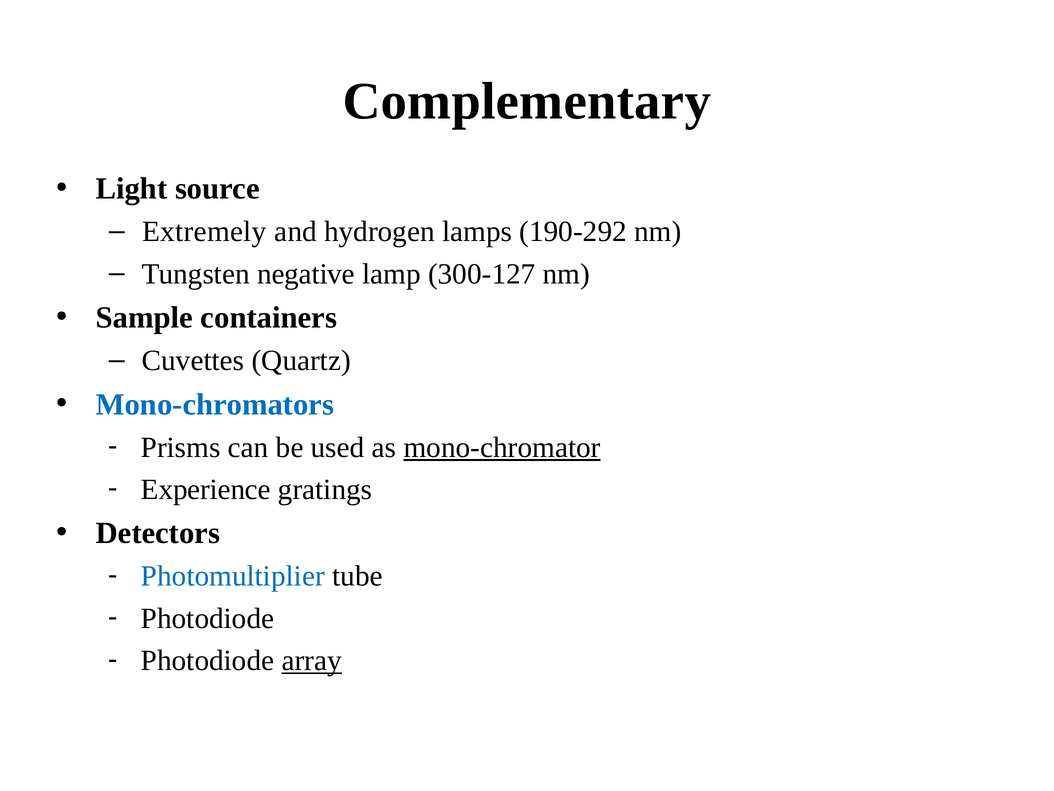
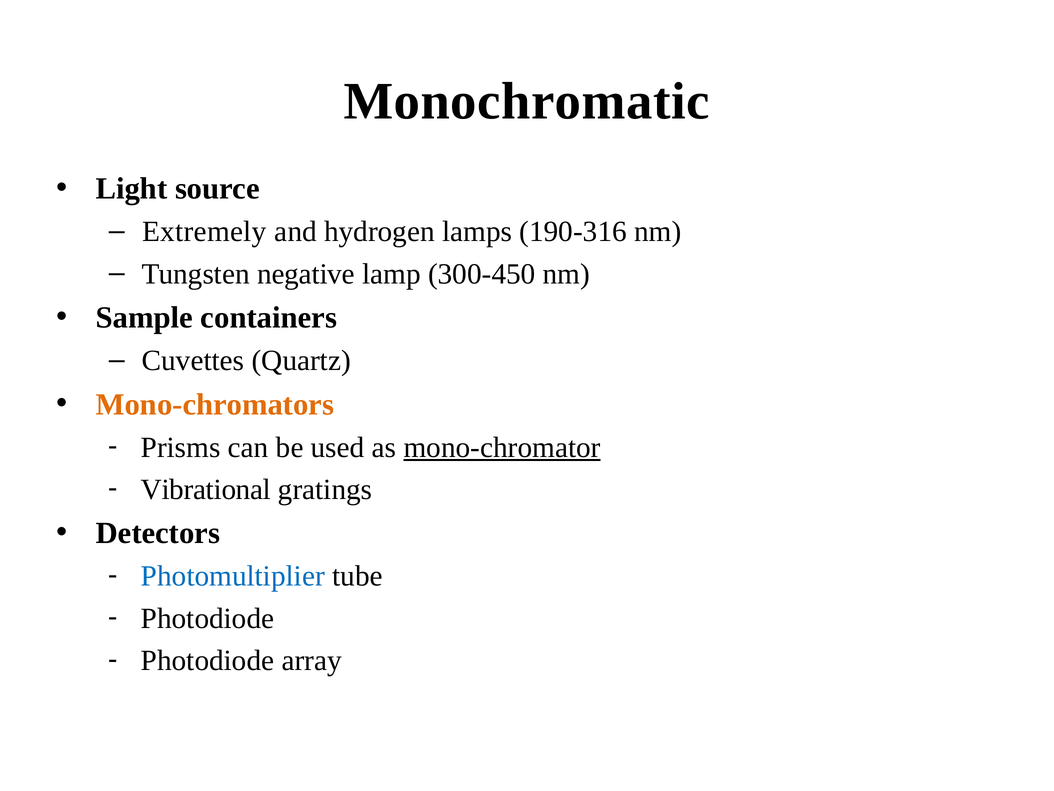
Complementary: Complementary -> Monochromatic
190-292: 190-292 -> 190-316
300-127: 300-127 -> 300-450
Mono-chromators colour: blue -> orange
Experience: Experience -> Vibrational
array underline: present -> none
